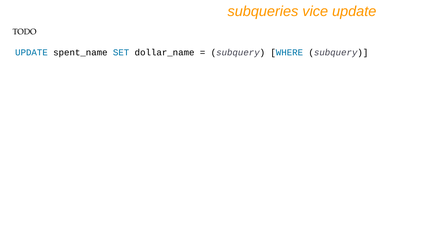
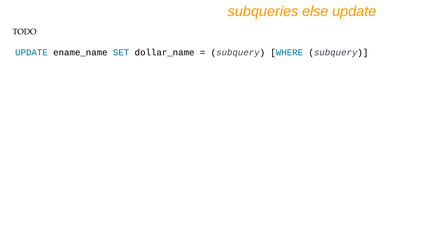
vice: vice -> else
spent_name: spent_name -> ename_name
